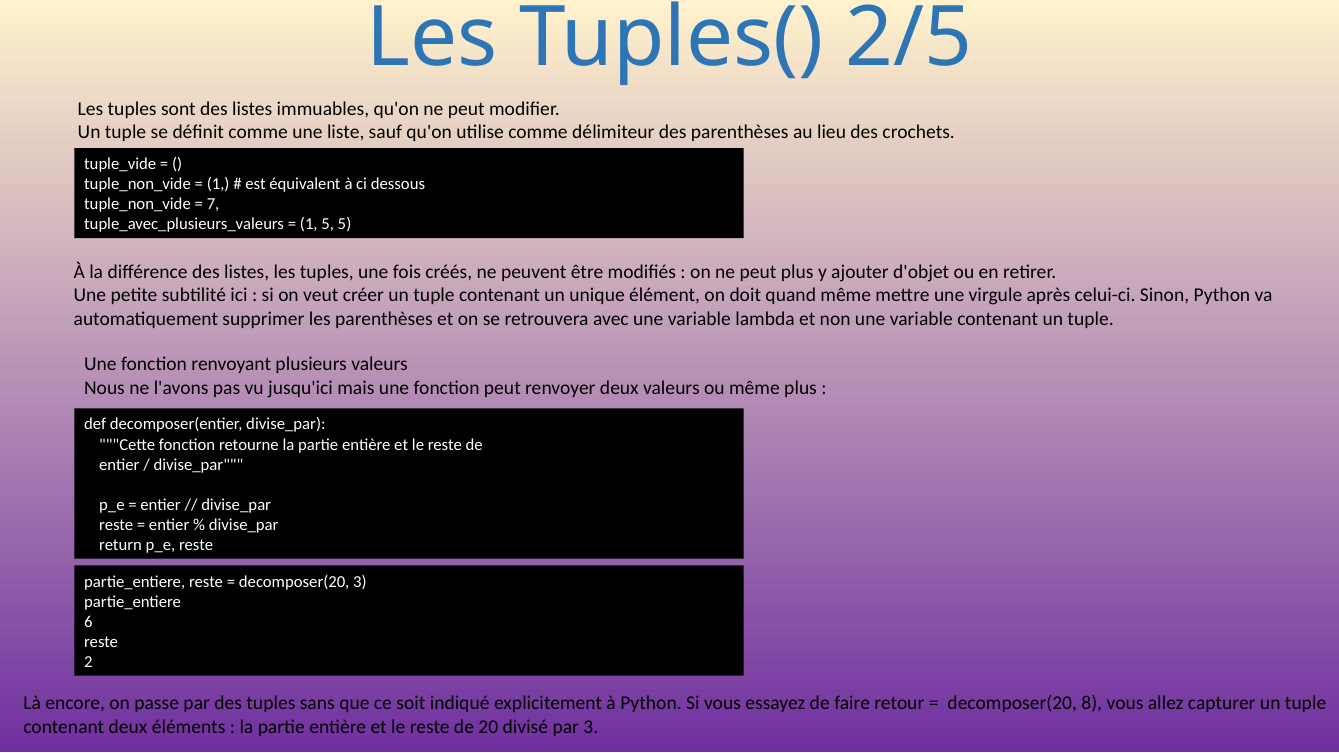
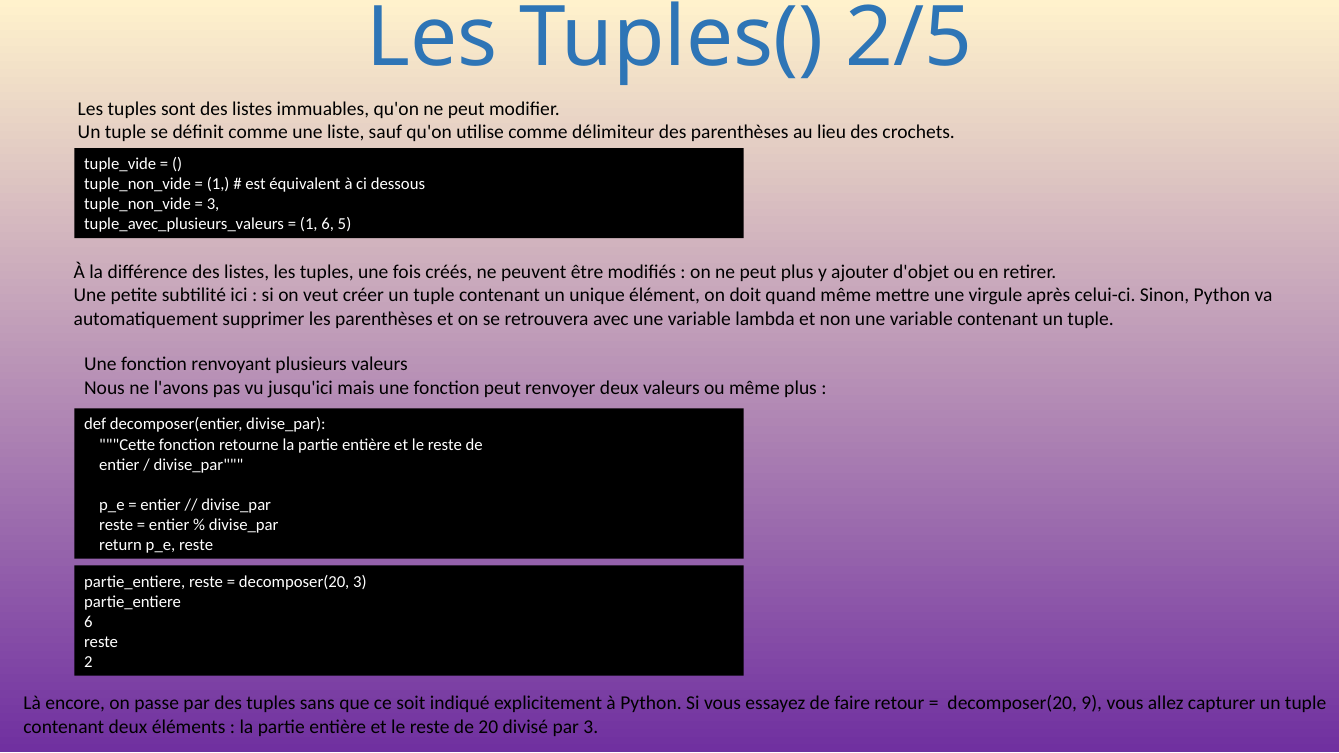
7 at (213, 204): 7 -> 3
1 5: 5 -> 6
8: 8 -> 9
